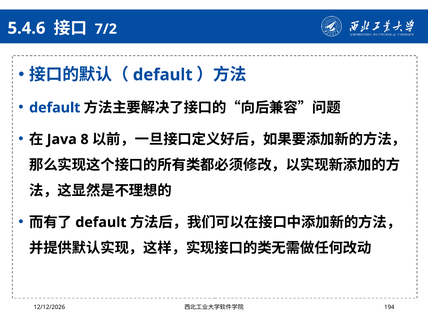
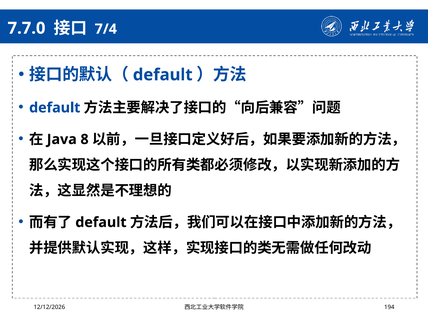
5.4.6: 5.4.6 -> 7.7.0
7/2: 7/2 -> 7/4
